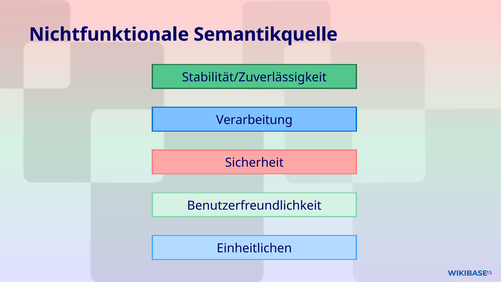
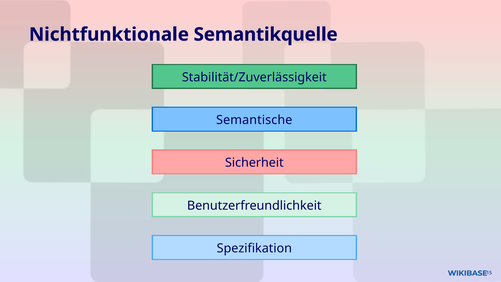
Verarbeitung: Verarbeitung -> Semantische
Einheitlichen: Einheitlichen -> Spezifikation
